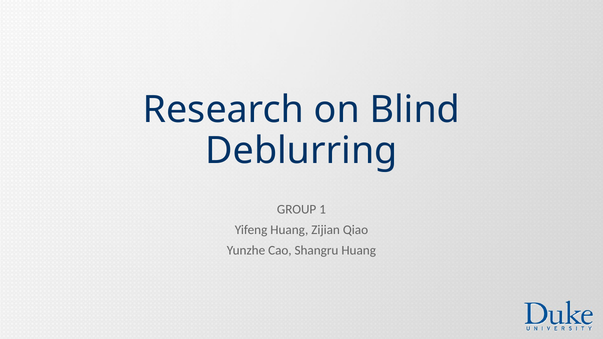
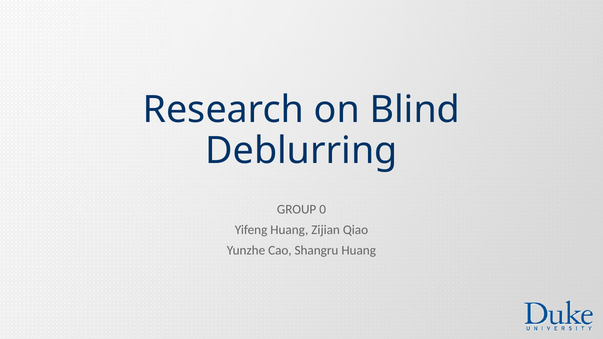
1: 1 -> 0
